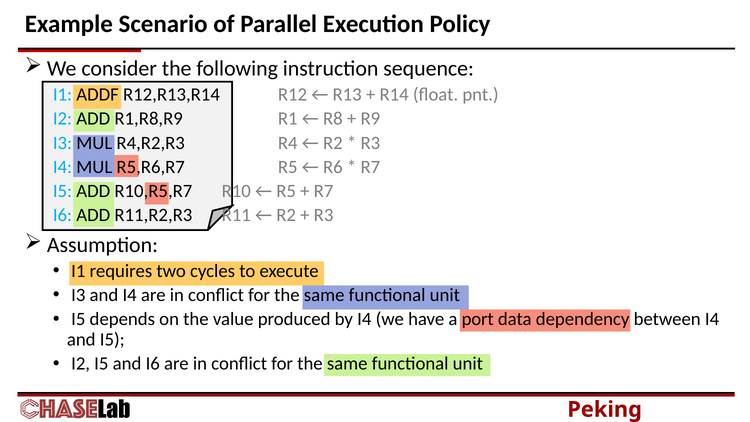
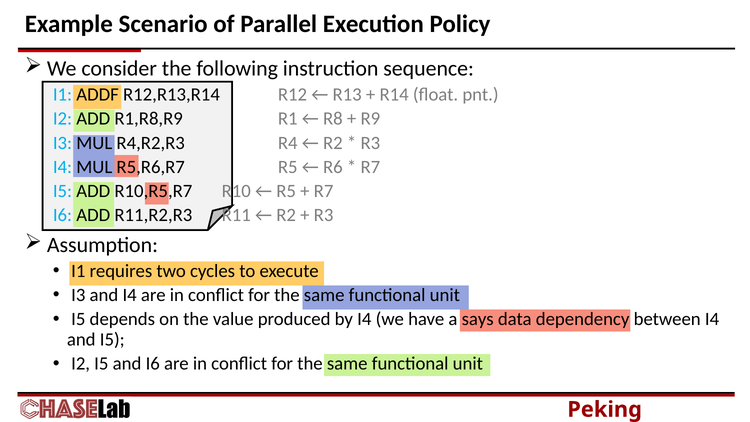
port: port -> says
